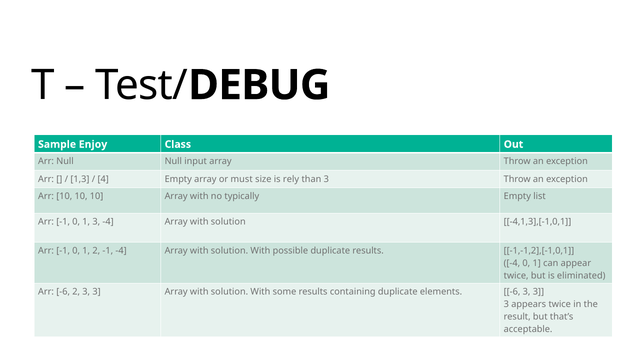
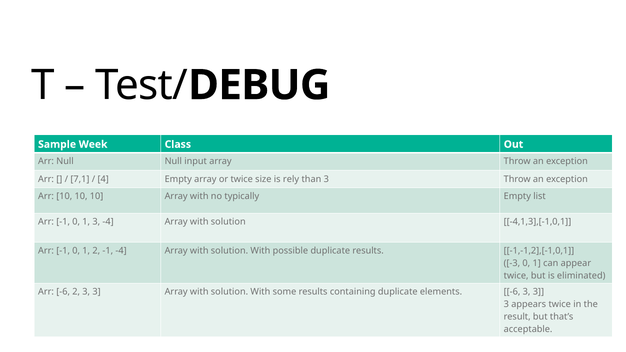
Enjoy: Enjoy -> Week
1,3: 1,3 -> 7,1
or must: must -> twice
-4 at (512, 263): -4 -> -3
